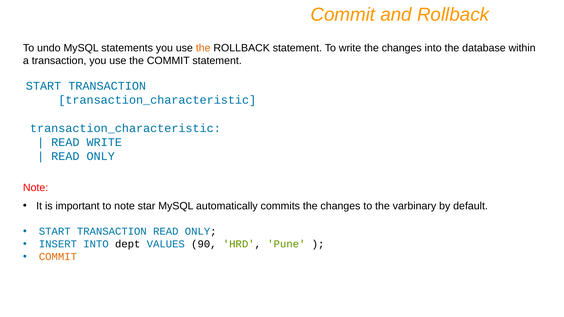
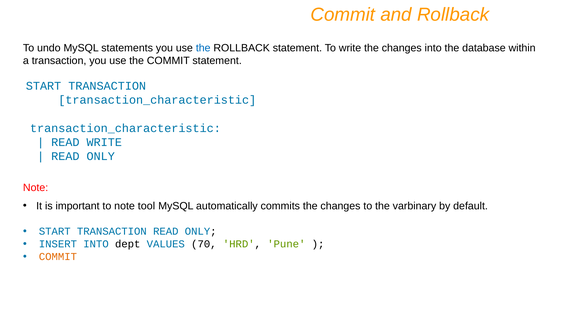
the at (203, 48) colour: orange -> blue
star: star -> tool
90: 90 -> 70
